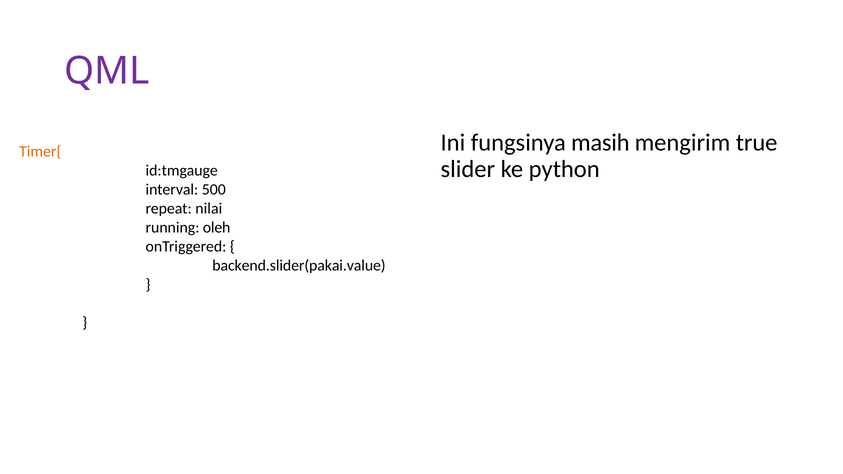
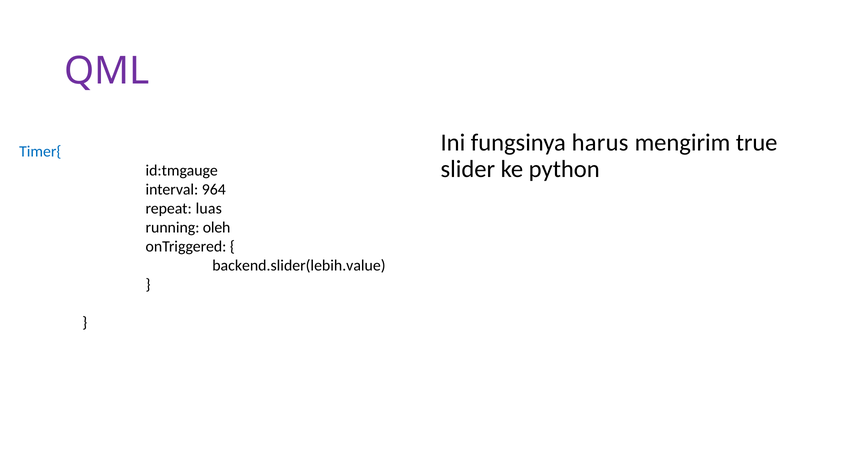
masih: masih -> harus
Timer{ colour: orange -> blue
500: 500 -> 964
nilai: nilai -> luas
backend.slider(pakai.value: backend.slider(pakai.value -> backend.slider(lebih.value
